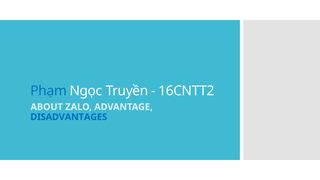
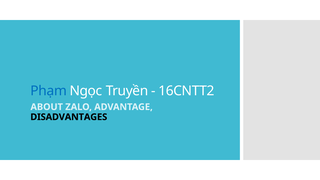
DISADVANTAGES colour: blue -> black
